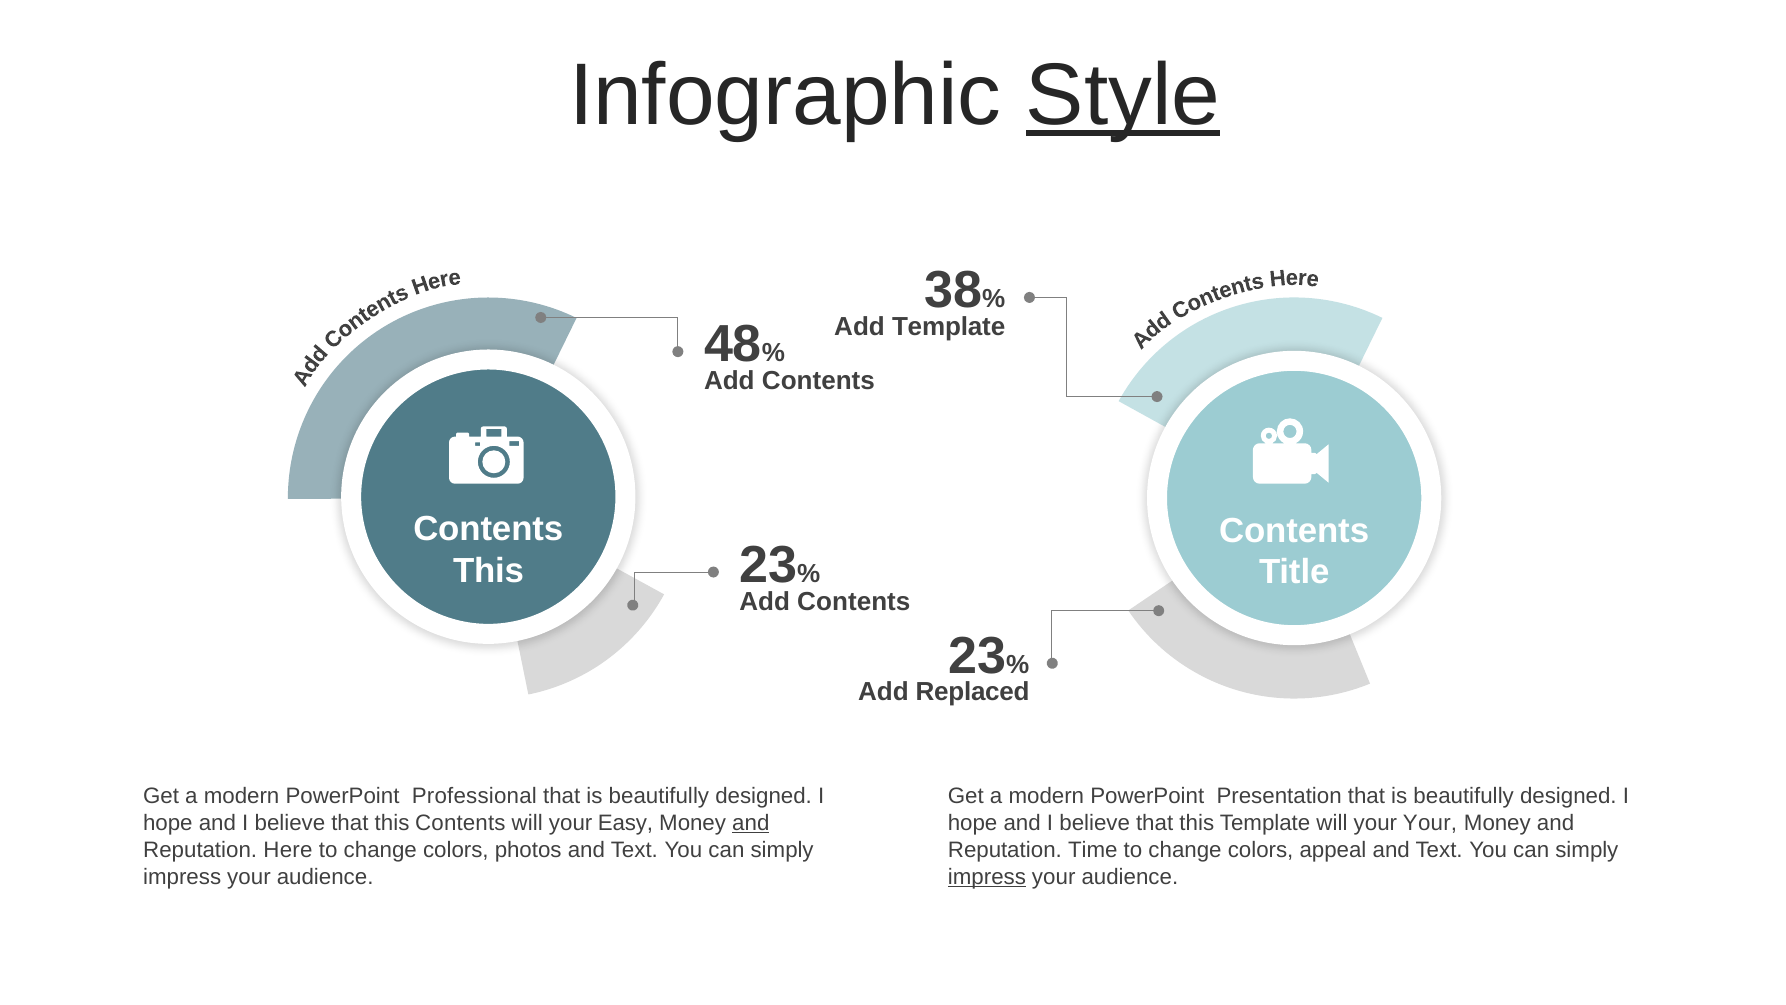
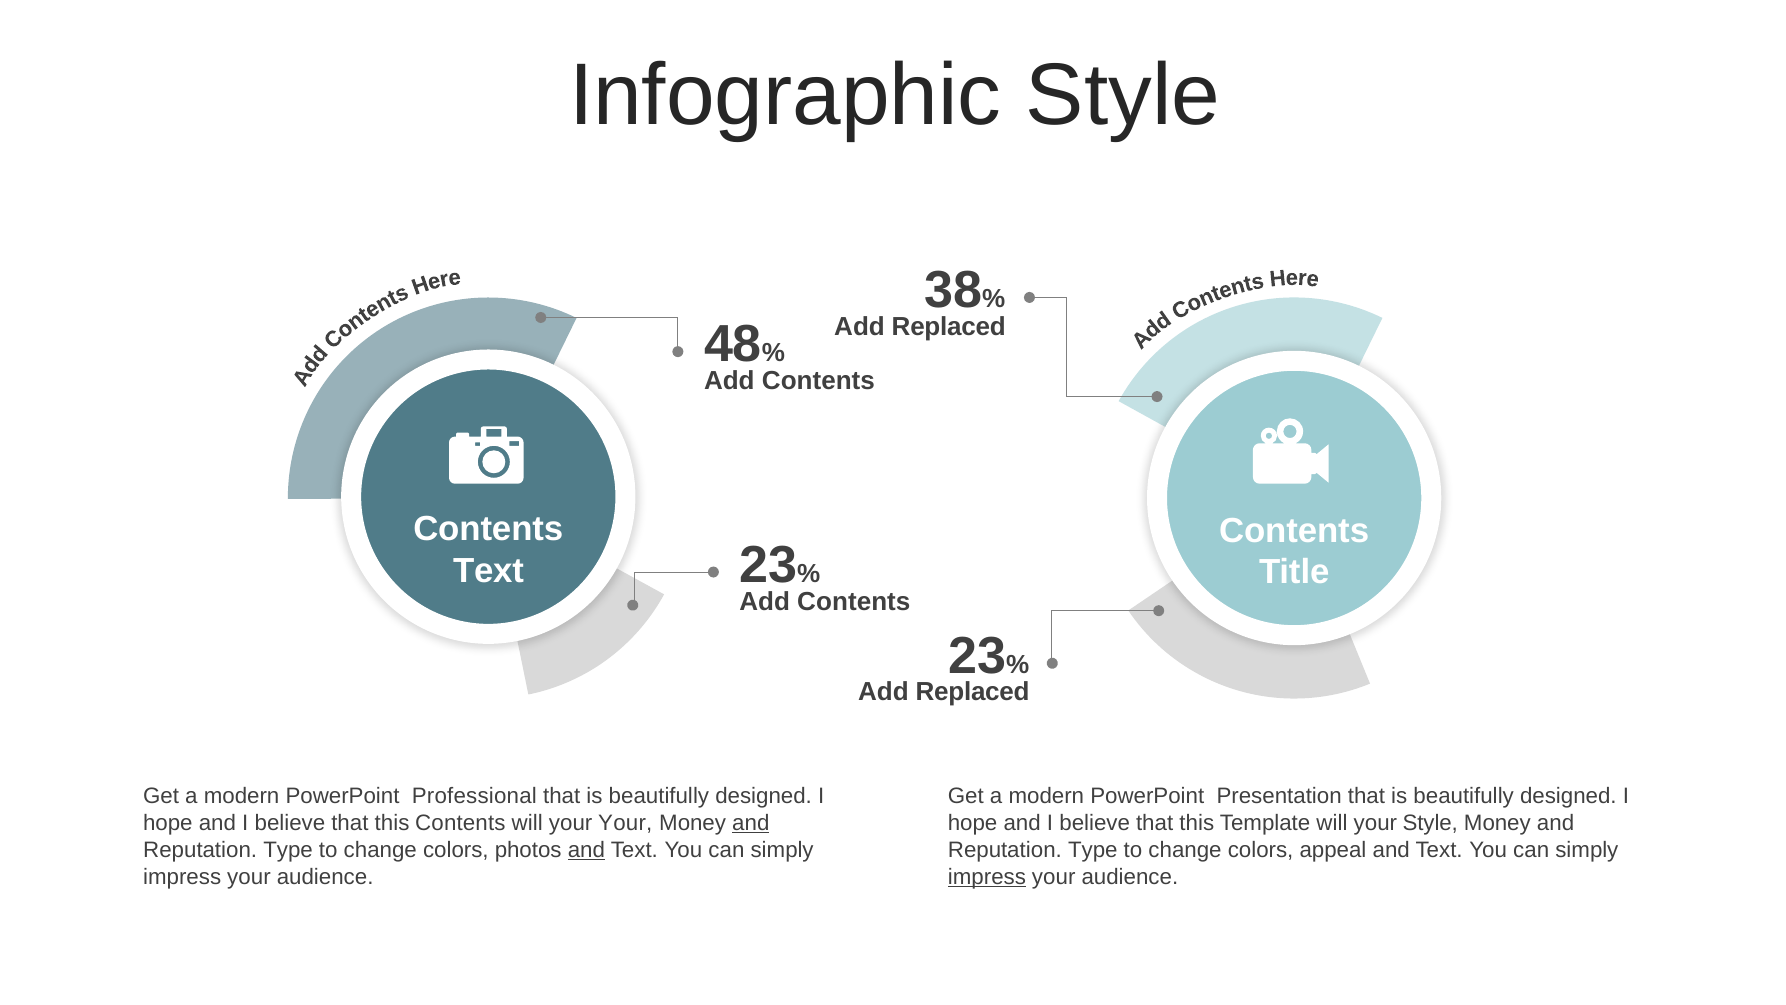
Style at (1123, 95) underline: present -> none
Template at (949, 326): Template -> Replaced
This at (489, 571): This -> Text
your Easy: Easy -> Your
your Your: Your -> Style
Here at (288, 850): Here -> Type
and at (586, 850) underline: none -> present
Time at (1093, 850): Time -> Type
